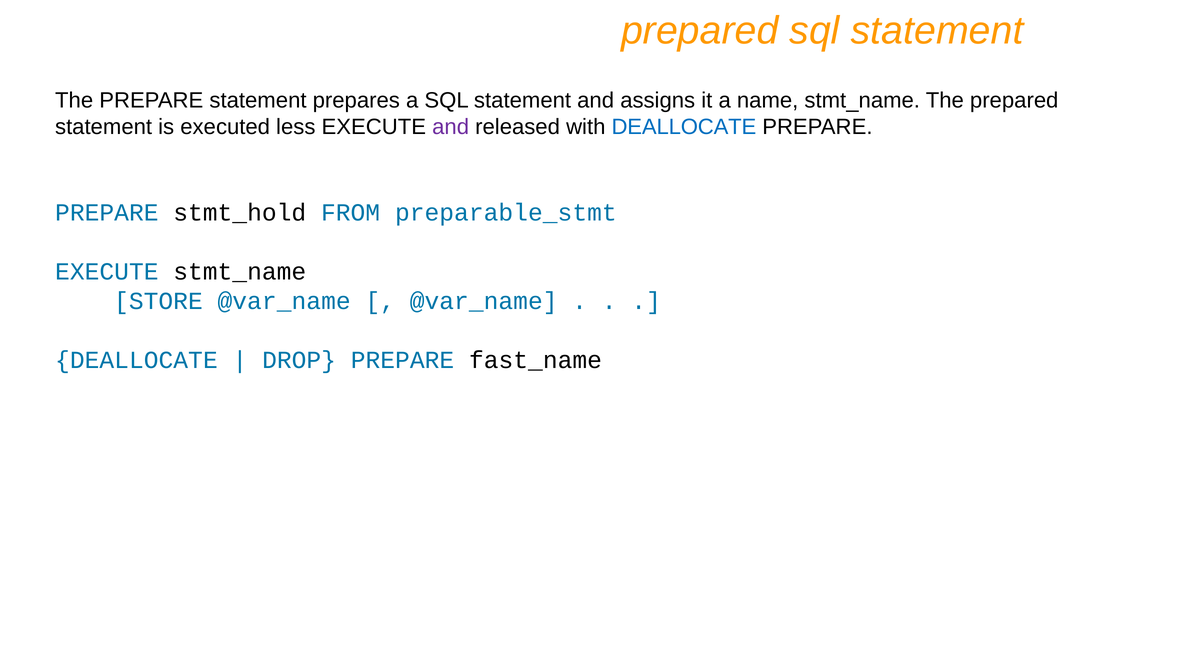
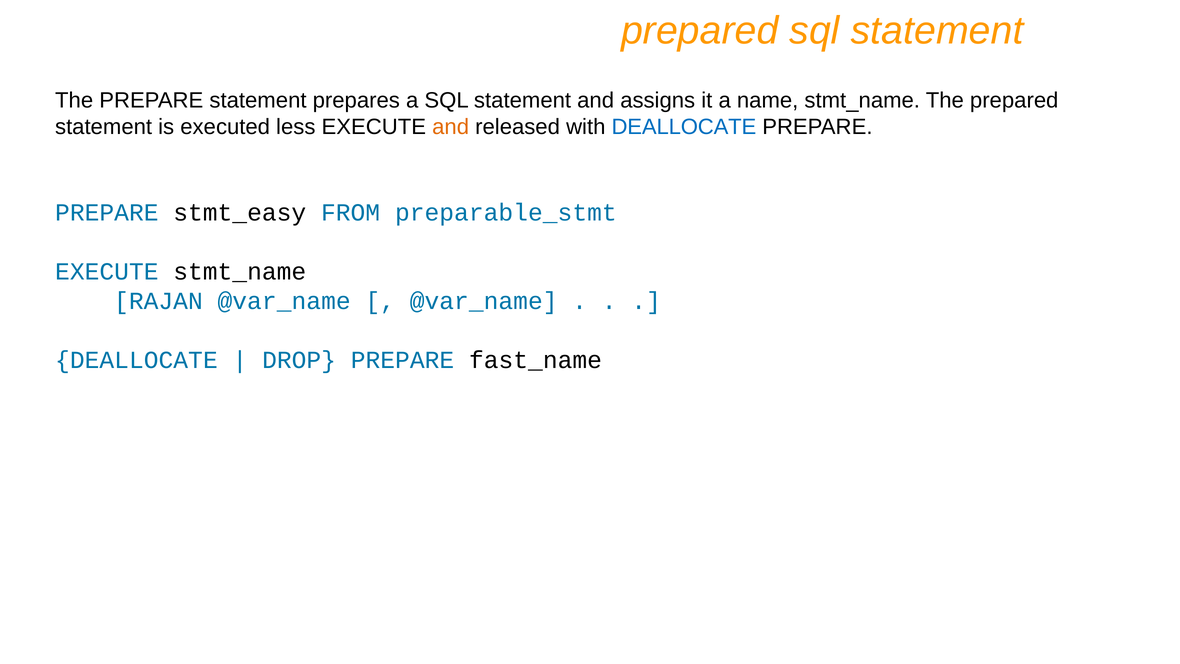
and at (451, 127) colour: purple -> orange
stmt_hold: stmt_hold -> stmt_easy
STORE: STORE -> RAJAN
